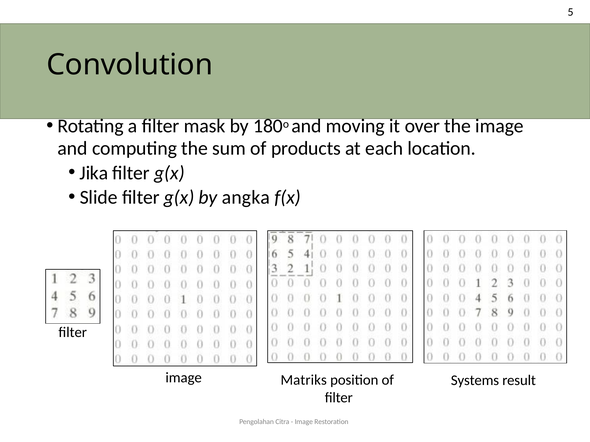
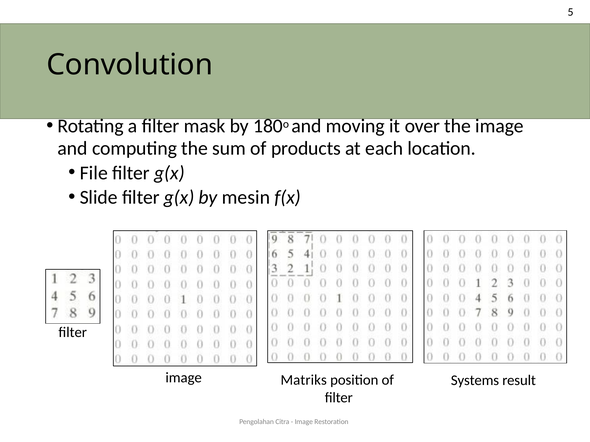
Jika: Jika -> File
angka: angka -> mesin
